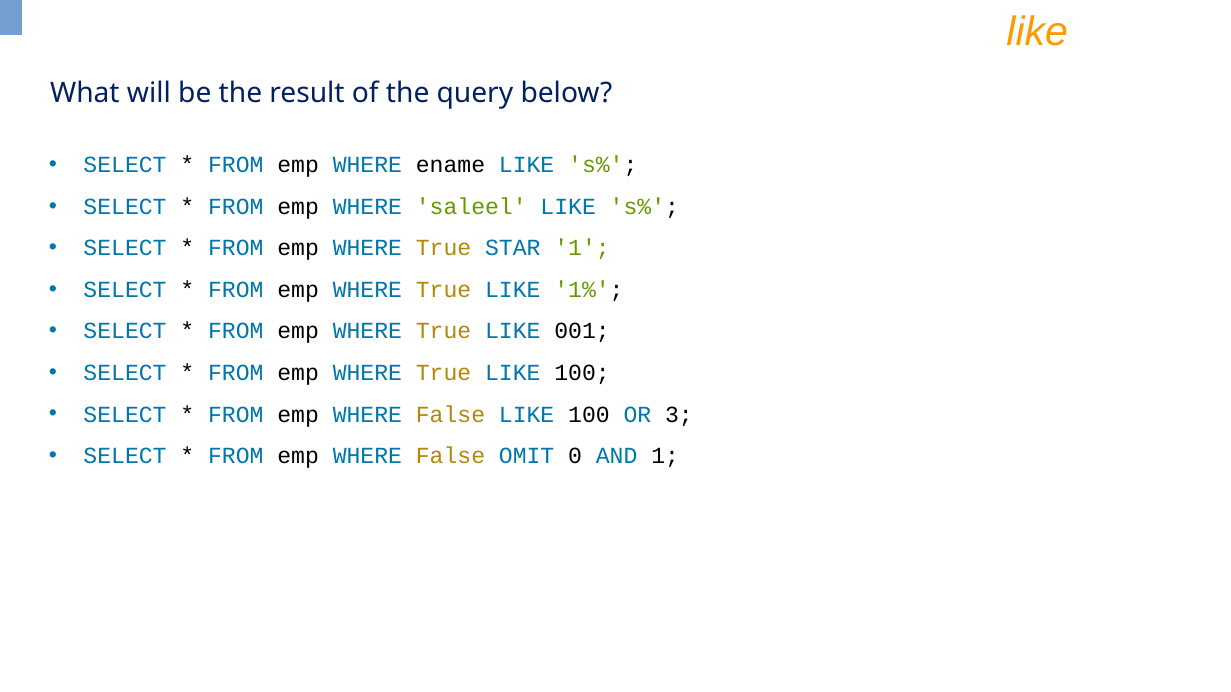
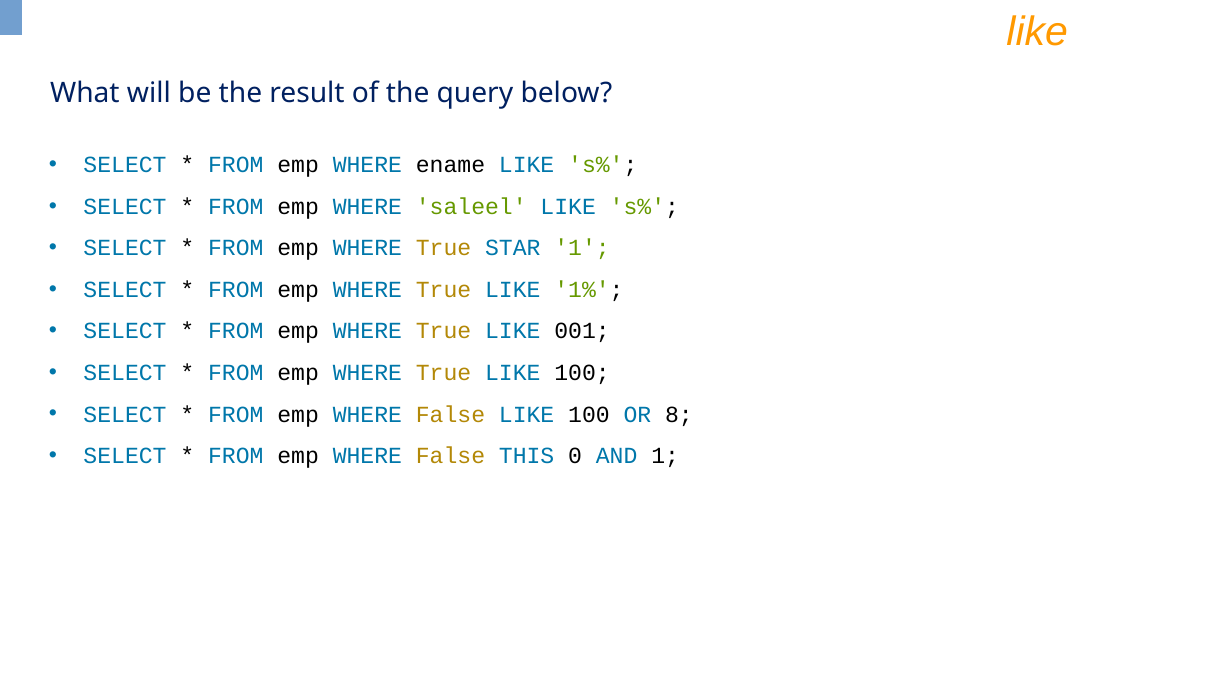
3: 3 -> 8
OMIT: OMIT -> THIS
